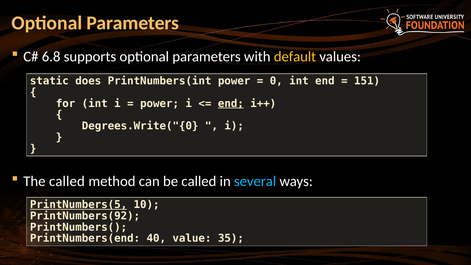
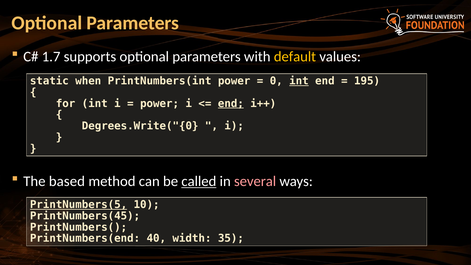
6.8: 6.8 -> 1.7
does: does -> when
int at (299, 81) underline: none -> present
151: 151 -> 195
The called: called -> based
called at (199, 181) underline: none -> present
several colour: light blue -> pink
PrintNumbers(92: PrintNumbers(92 -> PrintNumbers(45
value: value -> width
